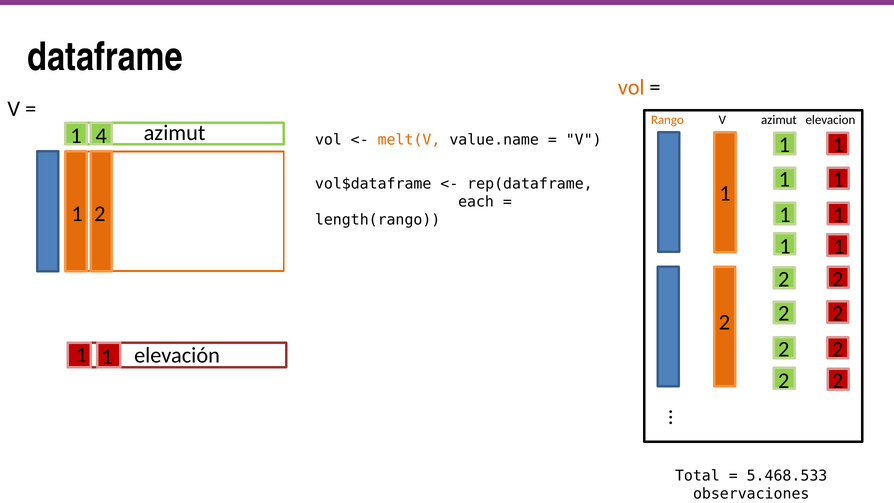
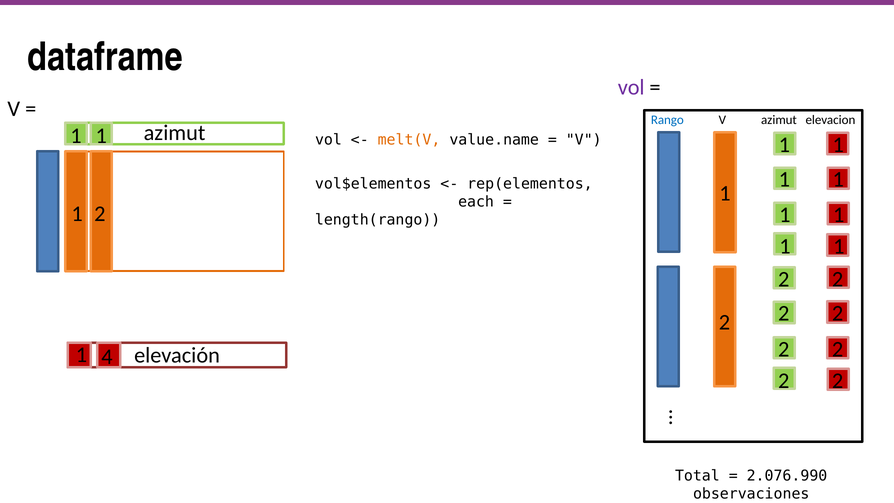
vol at (631, 87) colour: orange -> purple
Rango colour: orange -> blue
4 at (101, 136): 4 -> 1
vol$dataframe: vol$dataframe -> vol$elementos
rep(dataframe: rep(dataframe -> rep(elementos
1 at (107, 357): 1 -> 4
5.468.533: 5.468.533 -> 2.076.990
